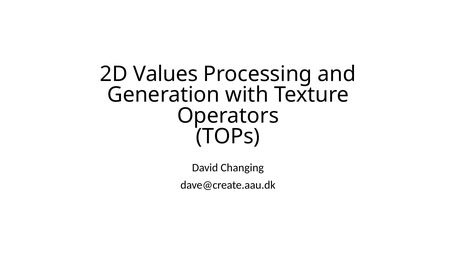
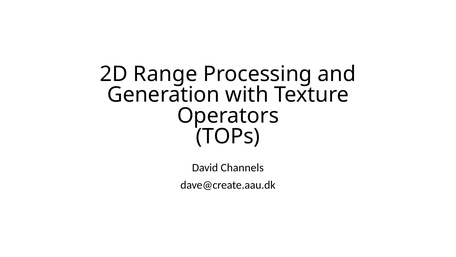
Values: Values -> Range
Changing: Changing -> Channels
